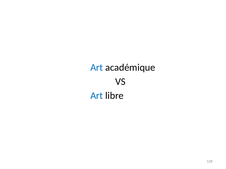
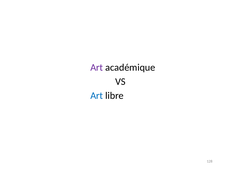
Art at (97, 68) colour: blue -> purple
